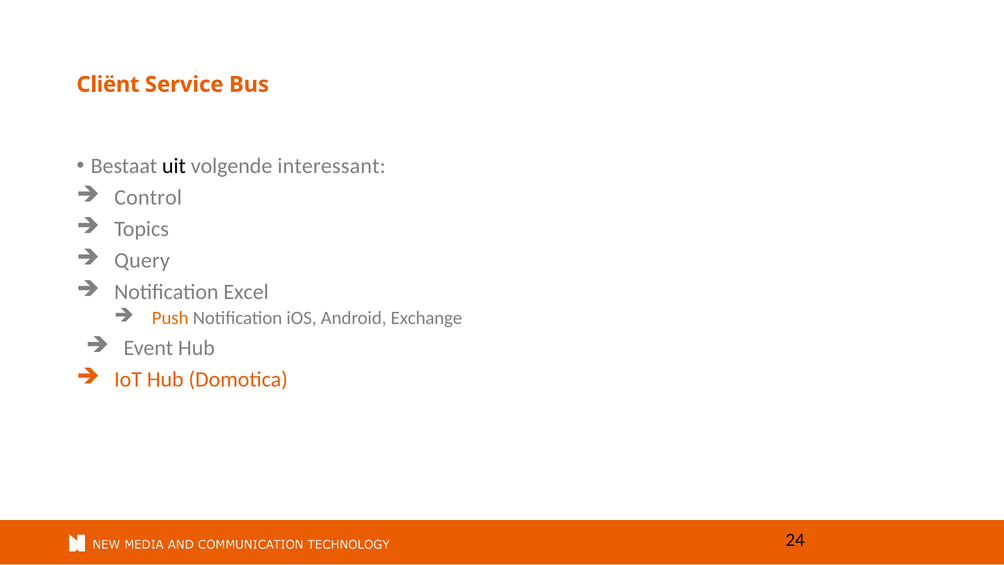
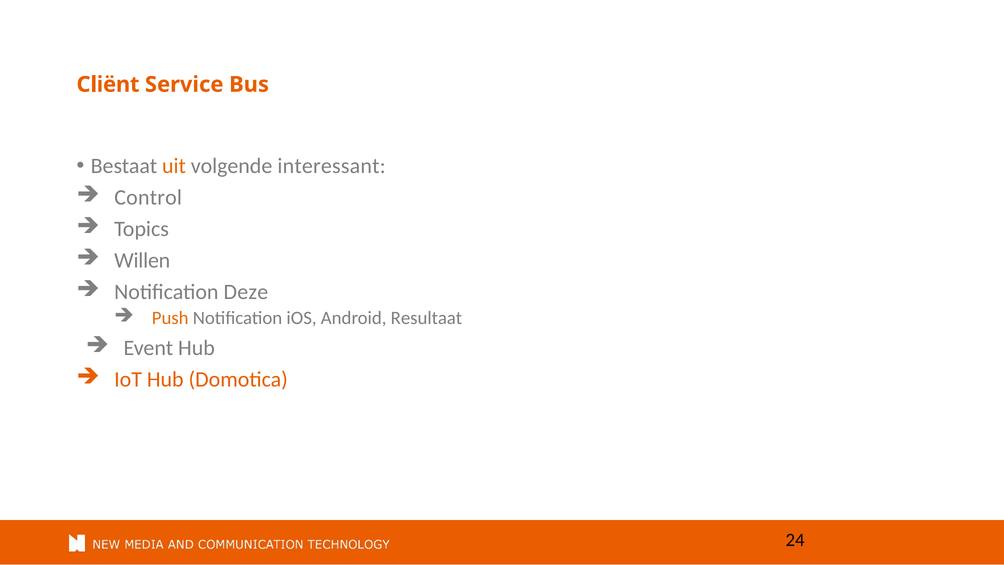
uit colour: black -> orange
Query: Query -> Willen
Excel: Excel -> Deze
Exchange: Exchange -> Resultaat
